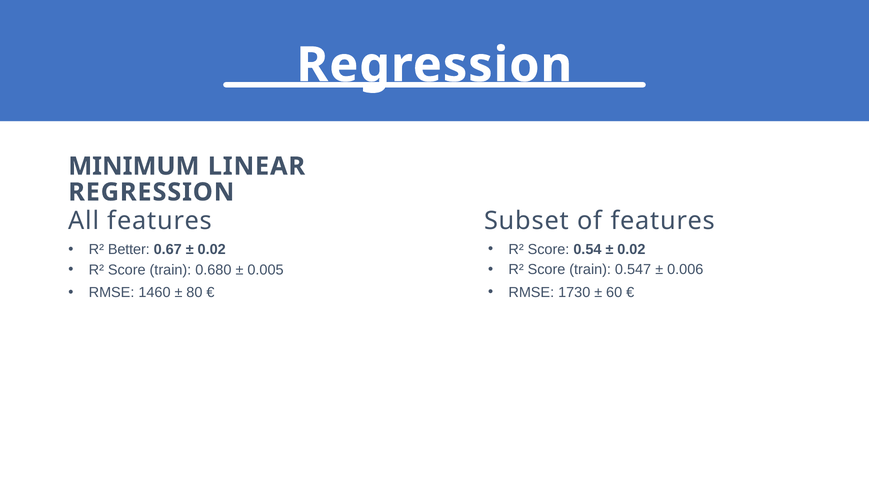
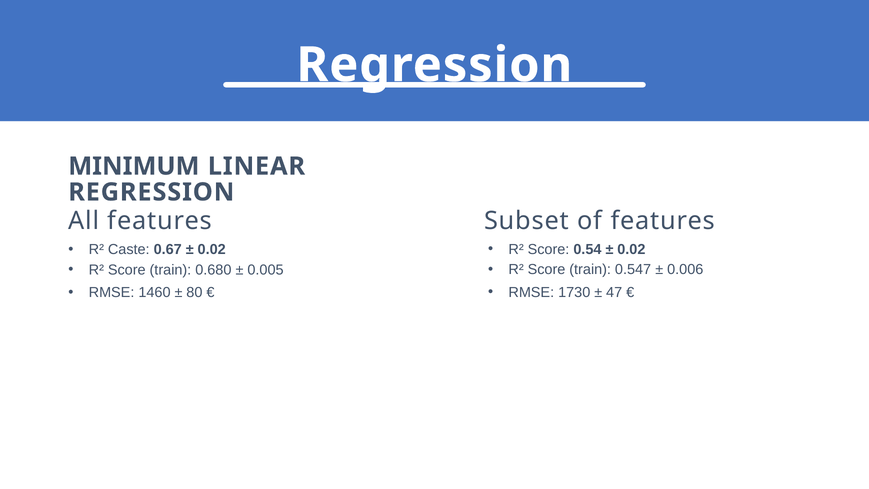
Better: Better -> Caste
60: 60 -> 47
